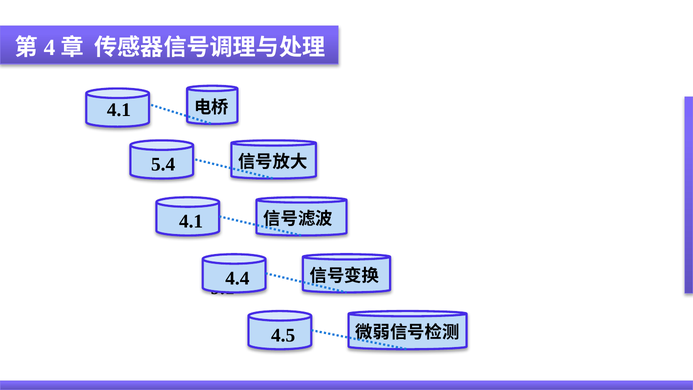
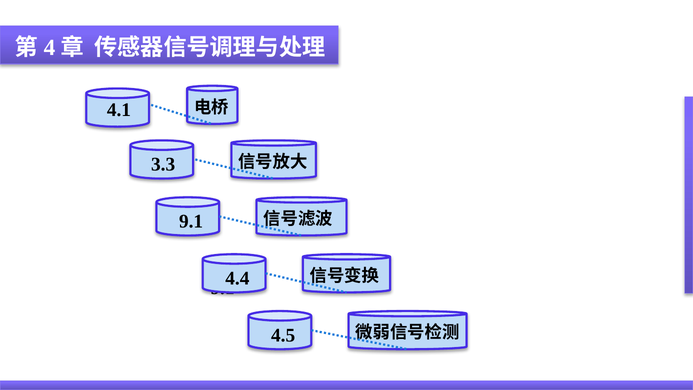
5.4: 5.4 -> 3.3
4.1 at (191, 221): 4.1 -> 9.1
